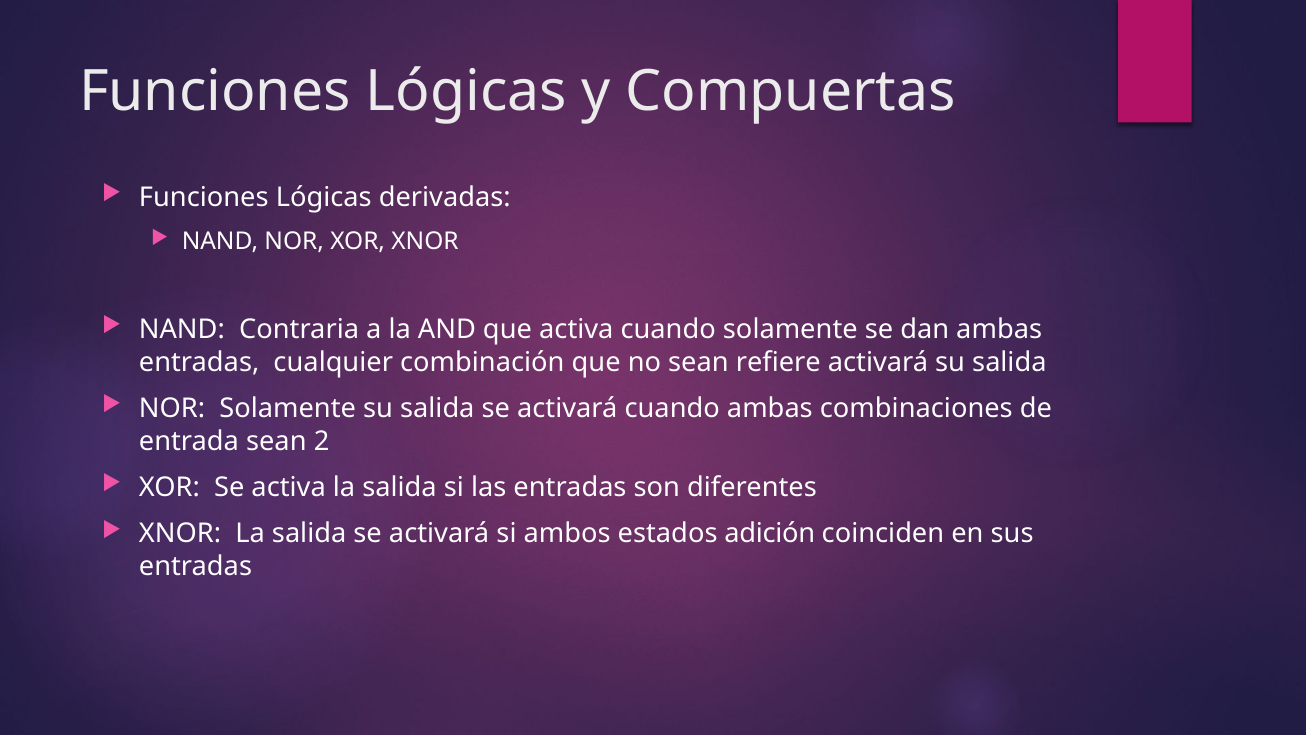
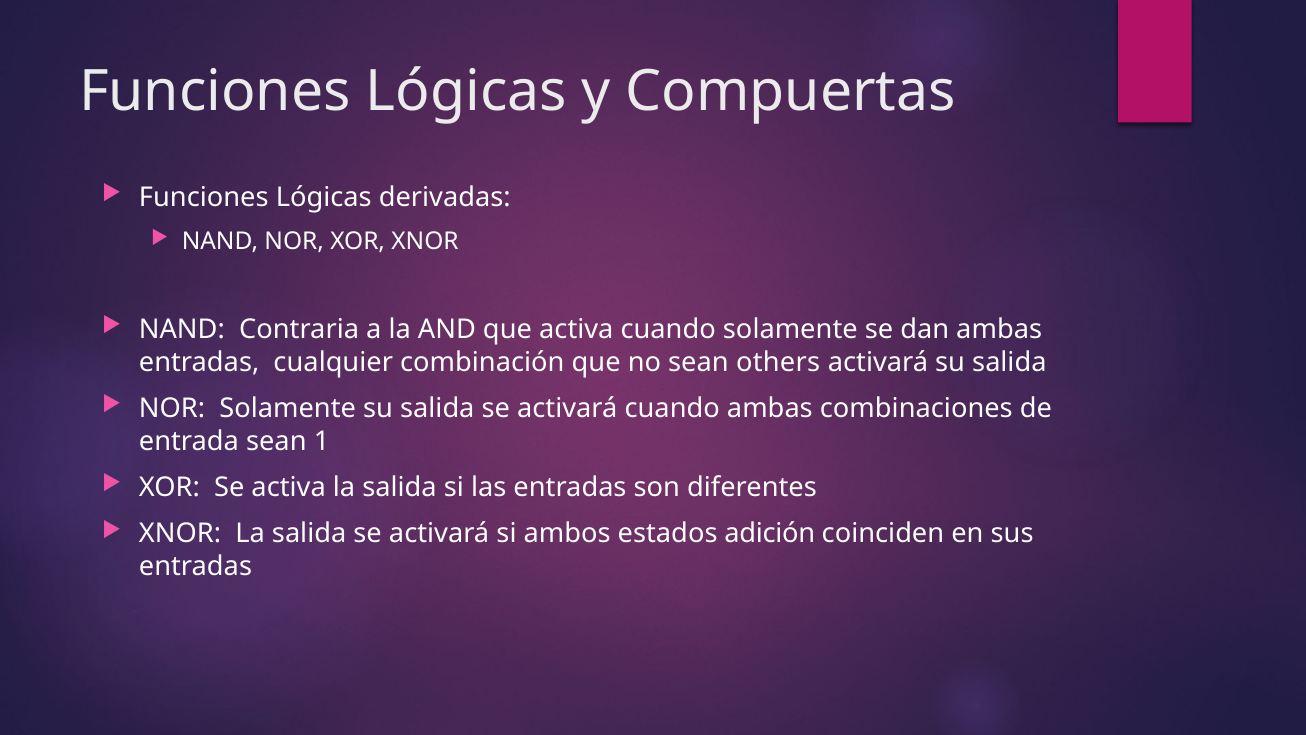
refiere: refiere -> others
2: 2 -> 1
